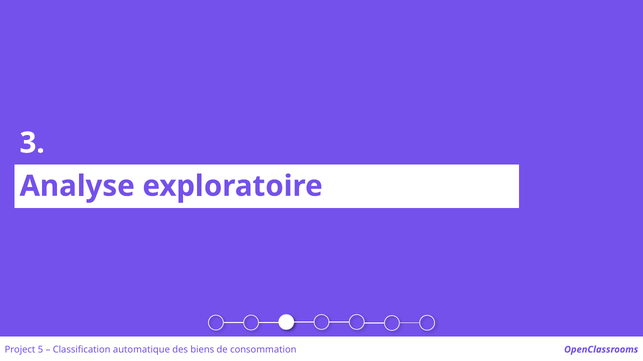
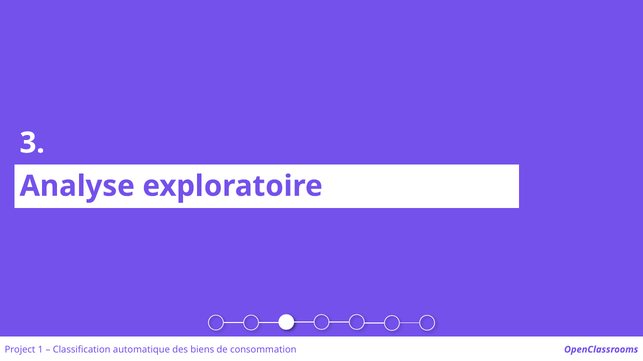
5: 5 -> 1
